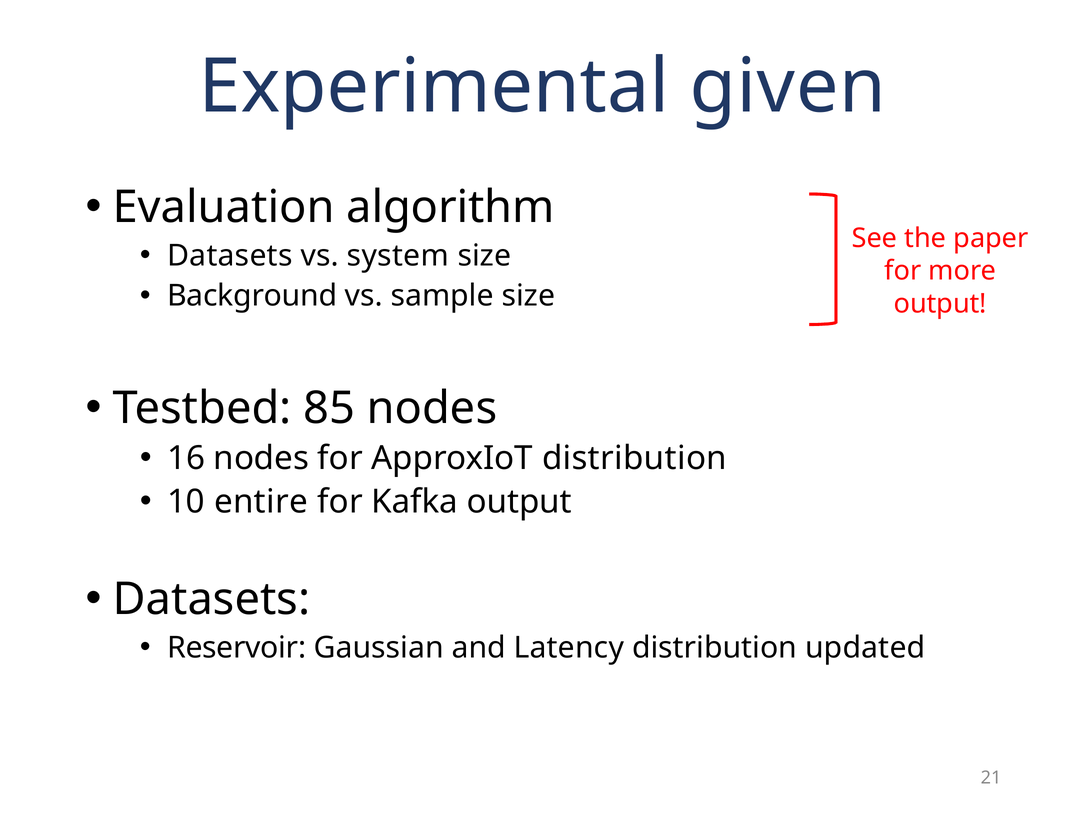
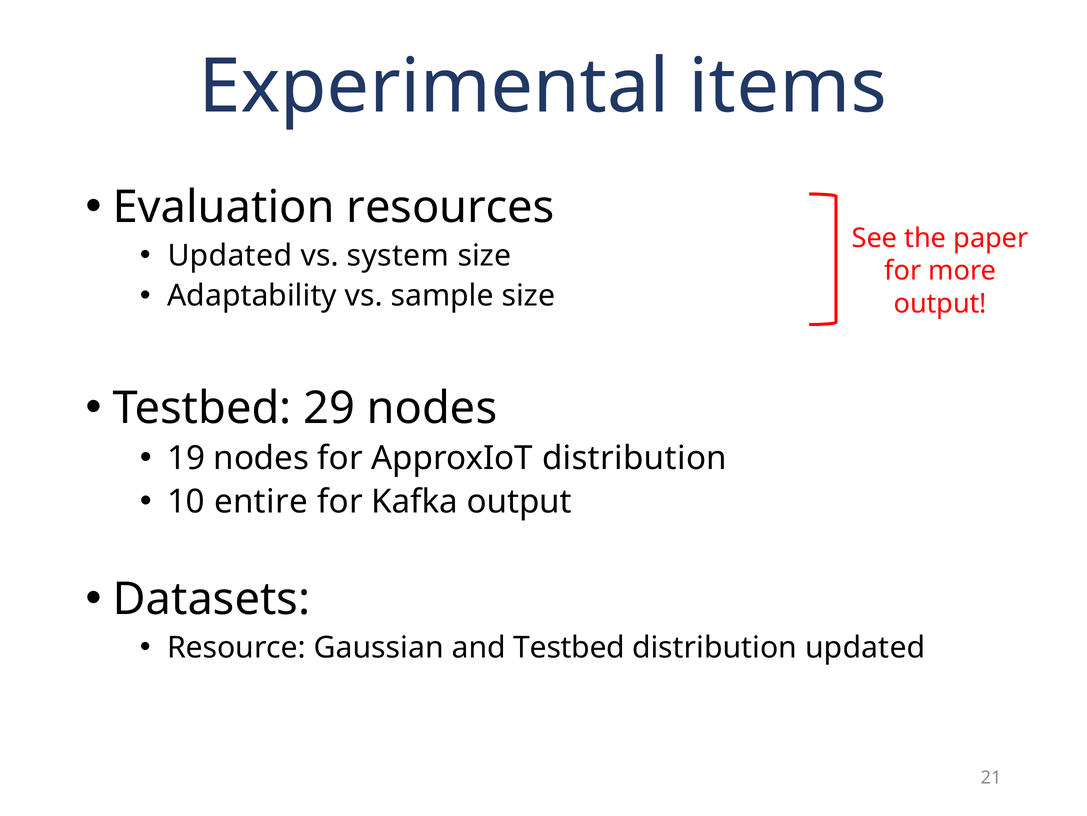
given: given -> items
algorithm: algorithm -> resources
Datasets at (230, 255): Datasets -> Updated
Background: Background -> Adaptability
85: 85 -> 29
16: 16 -> 19
Reservoir: Reservoir -> Resource
and Latency: Latency -> Testbed
